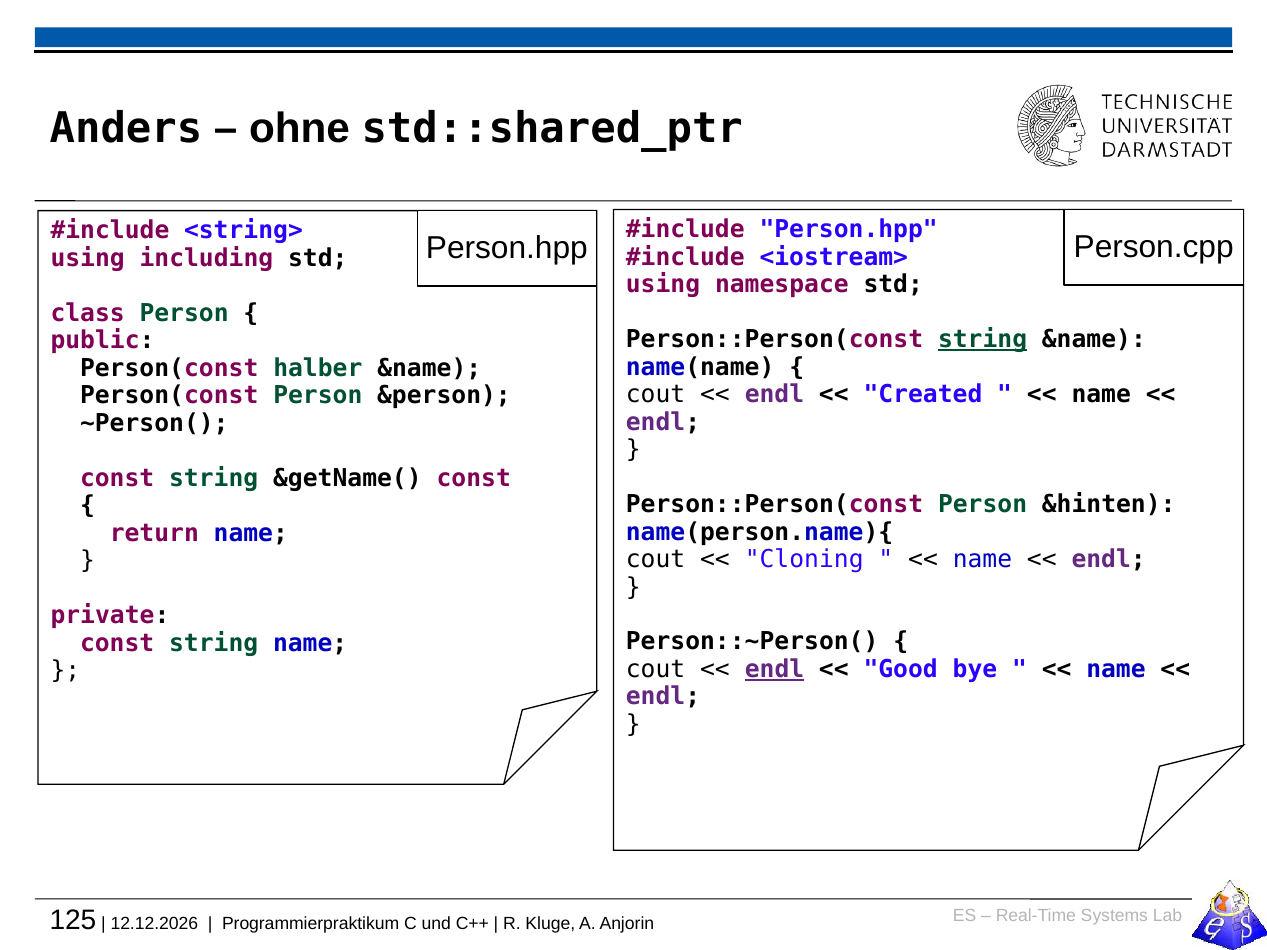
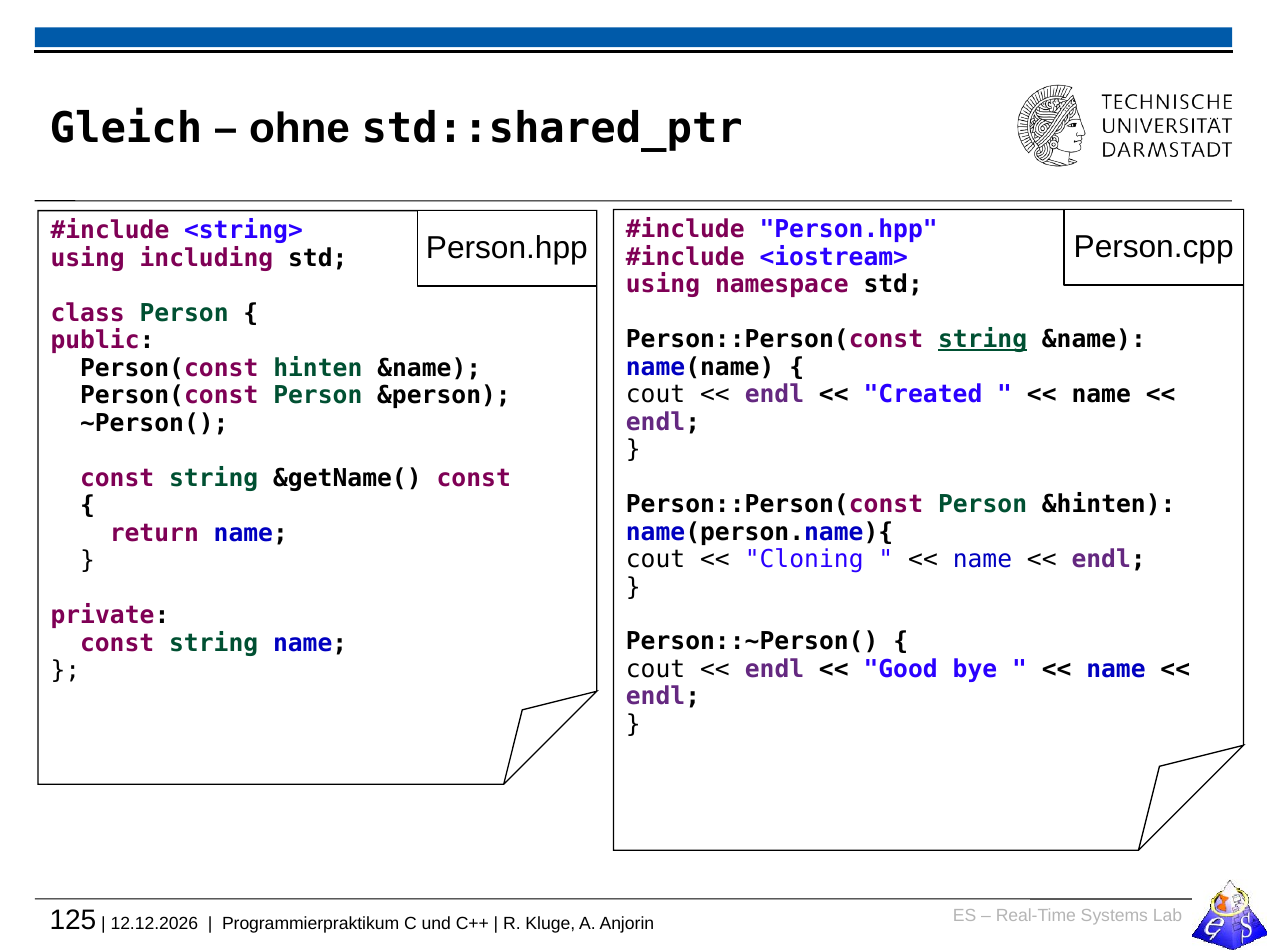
Anders: Anders -> Gleich
halber: halber -> hinten
endl at (775, 670) underline: present -> none
